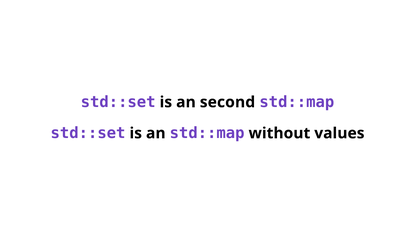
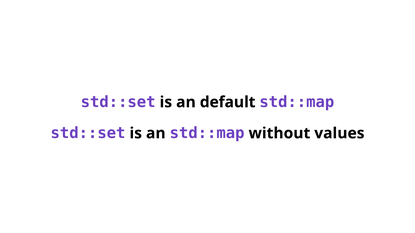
second: second -> default
